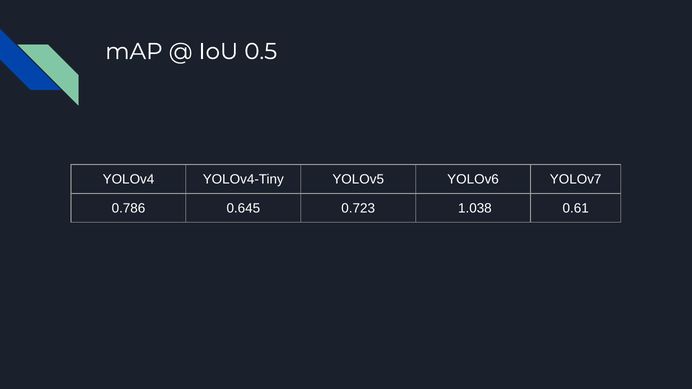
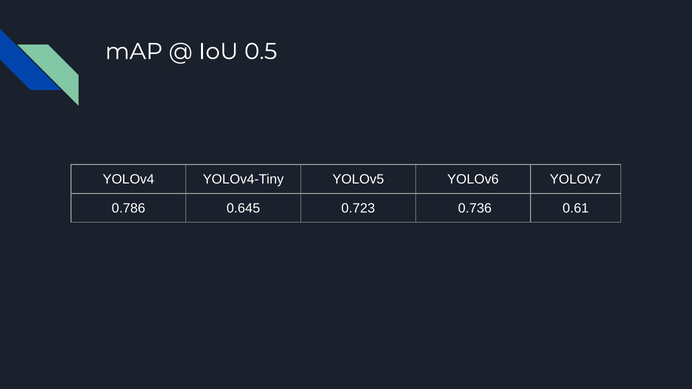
1.038: 1.038 -> 0.736
